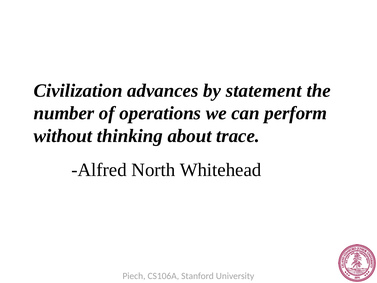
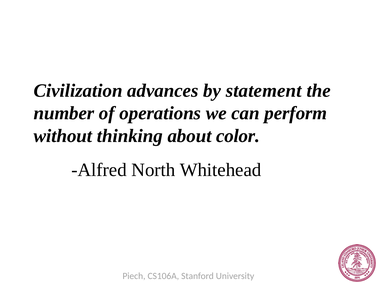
trace: trace -> color
